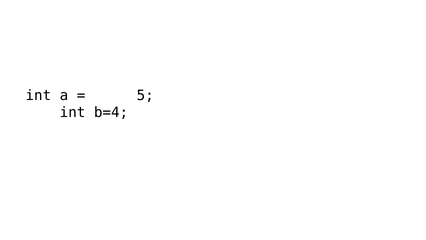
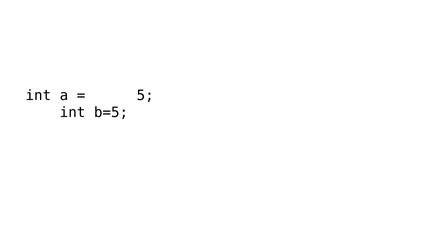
b=4: b=4 -> b=5
